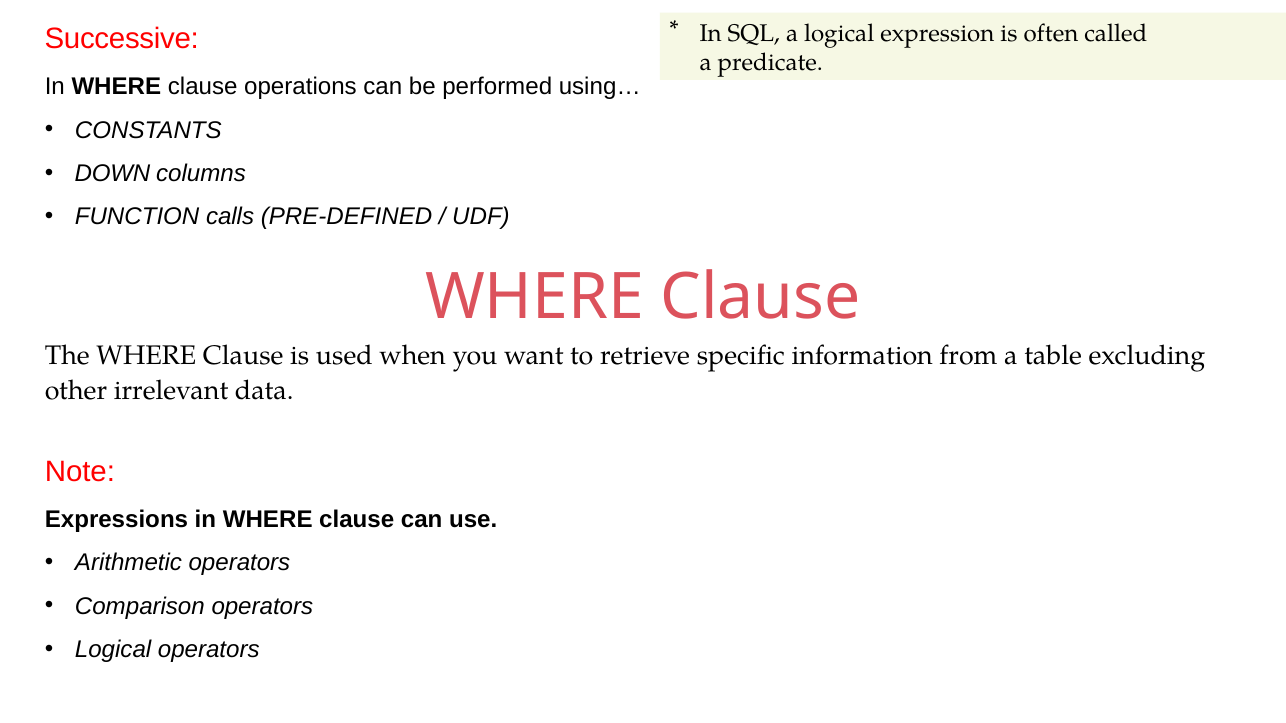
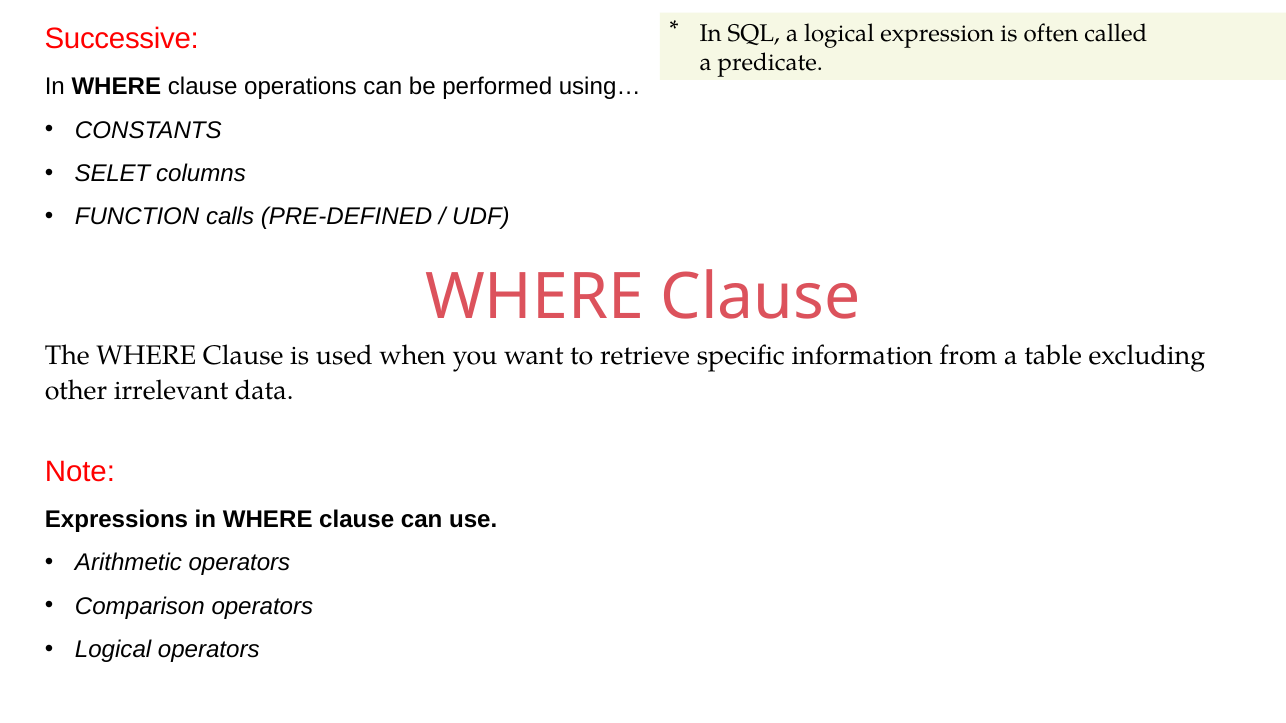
DOWN: DOWN -> SELET
